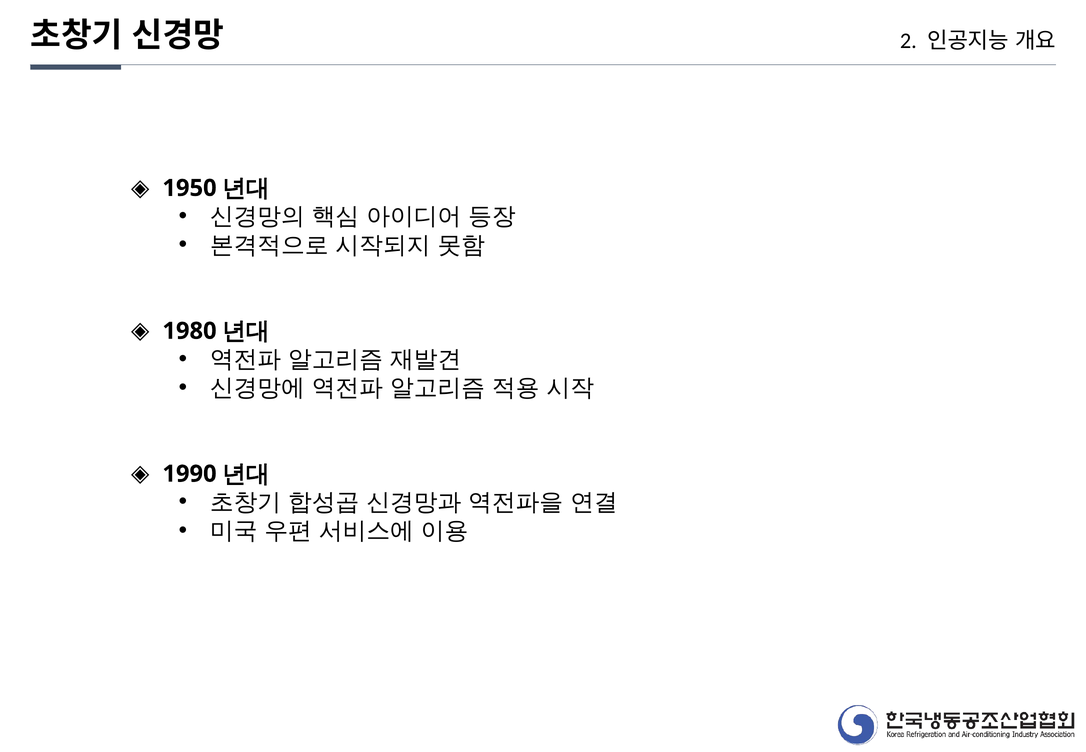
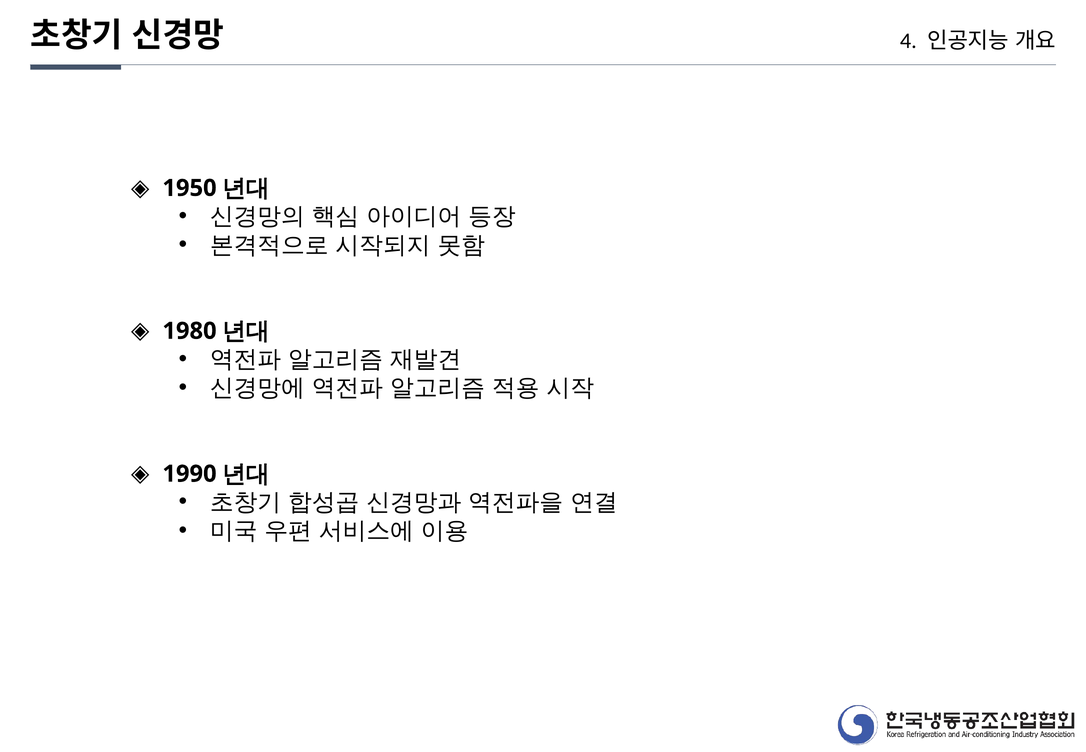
2: 2 -> 4
